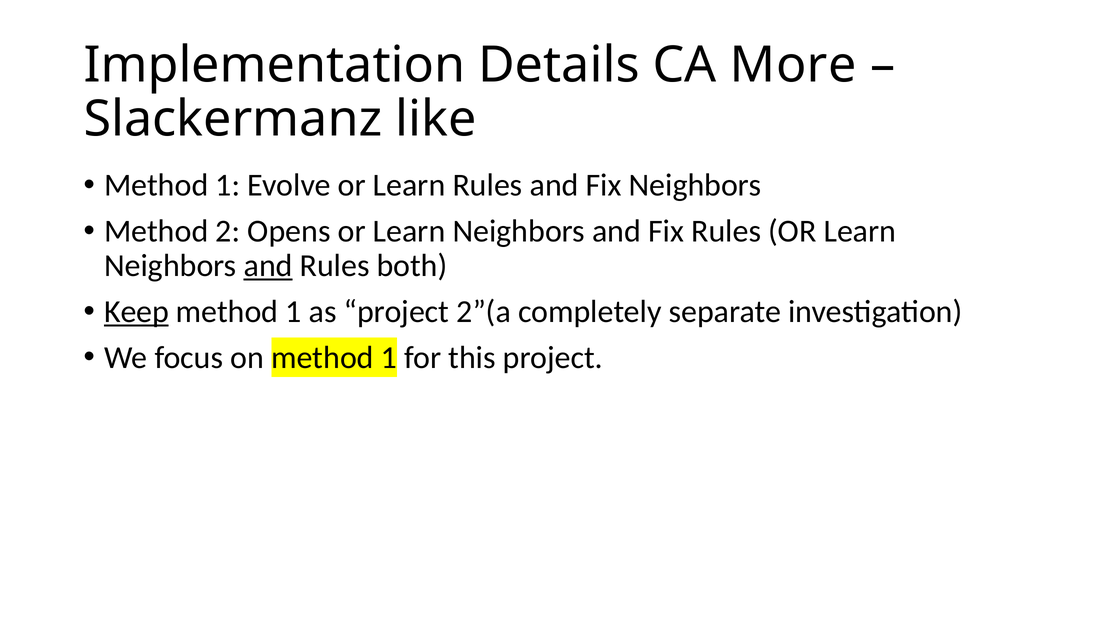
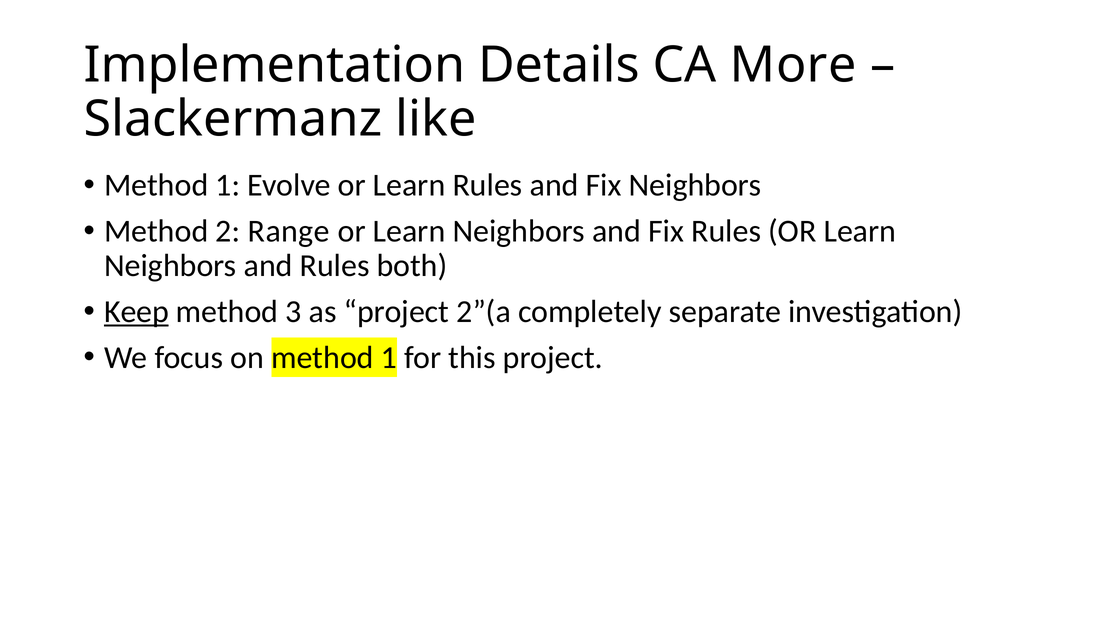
Opens: Opens -> Range
and at (268, 266) underline: present -> none
1 at (294, 312): 1 -> 3
